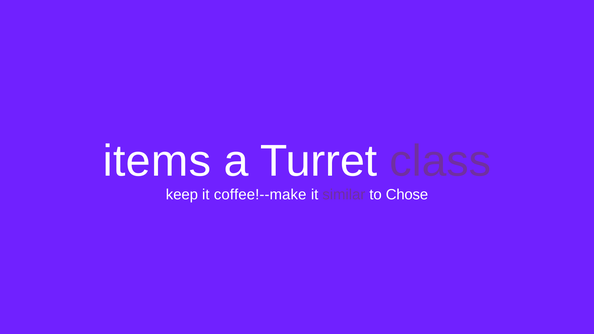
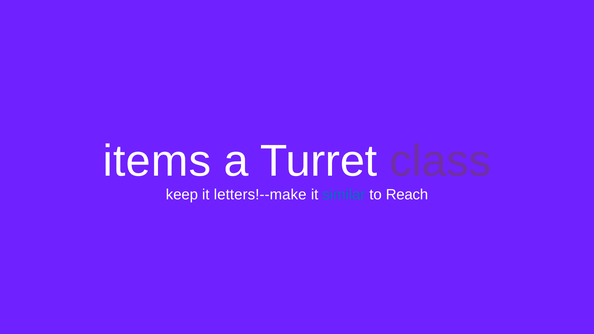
coffee!--make: coffee!--make -> letters!--make
similar colour: purple -> blue
Chose: Chose -> Reach
